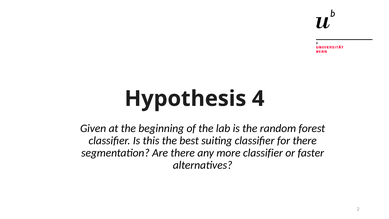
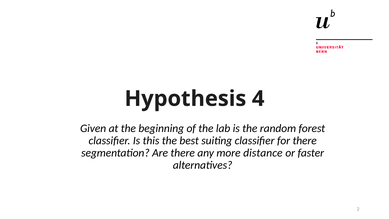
more classifier: classifier -> distance
